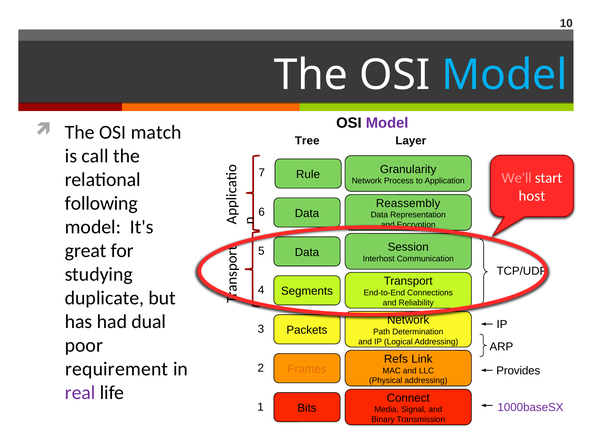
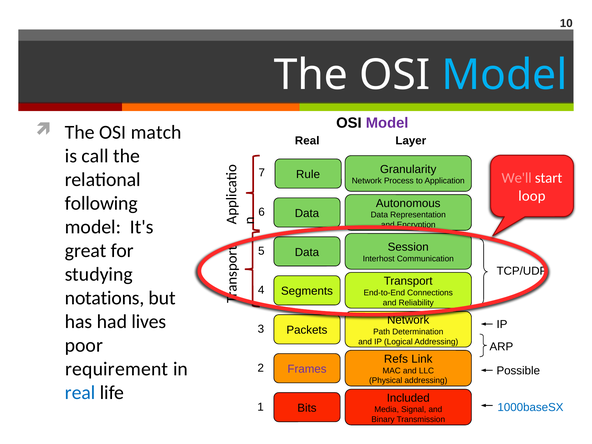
Tree at (307, 141): Tree -> Real
host: host -> loop
Reassembly: Reassembly -> Autonomous
duplicate: duplicate -> notations
dual: dual -> lives
Frames colour: orange -> purple
Provides: Provides -> Possible
real at (80, 393) colour: purple -> blue
Connect: Connect -> Included
1000baseSX colour: purple -> blue
